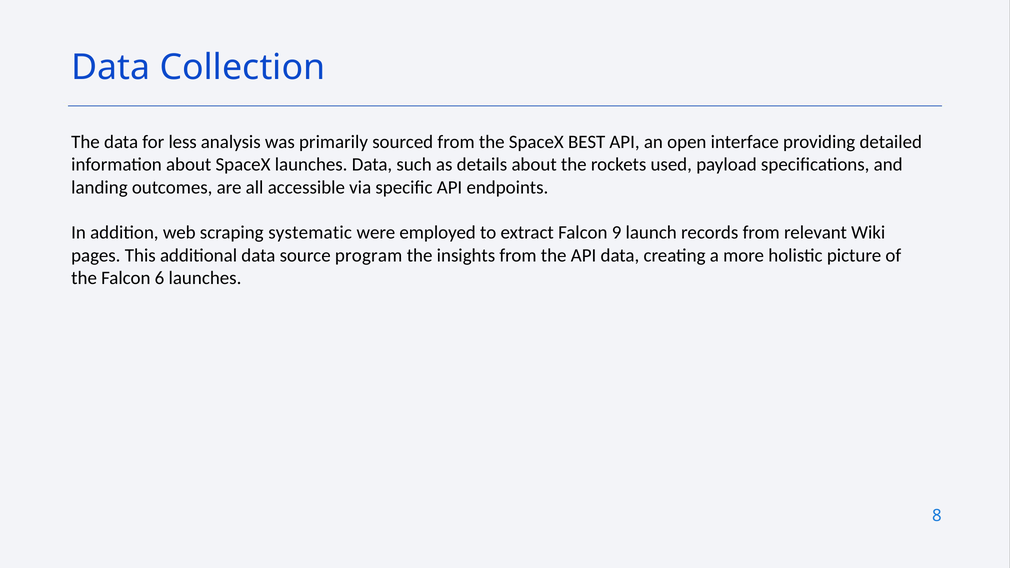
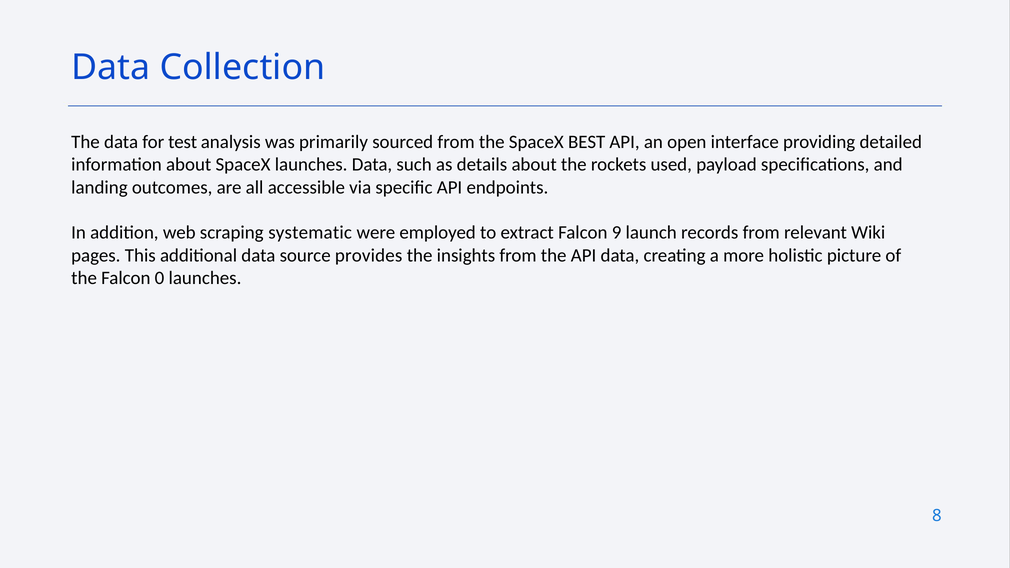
less: less -> test
program: program -> provides
6: 6 -> 0
